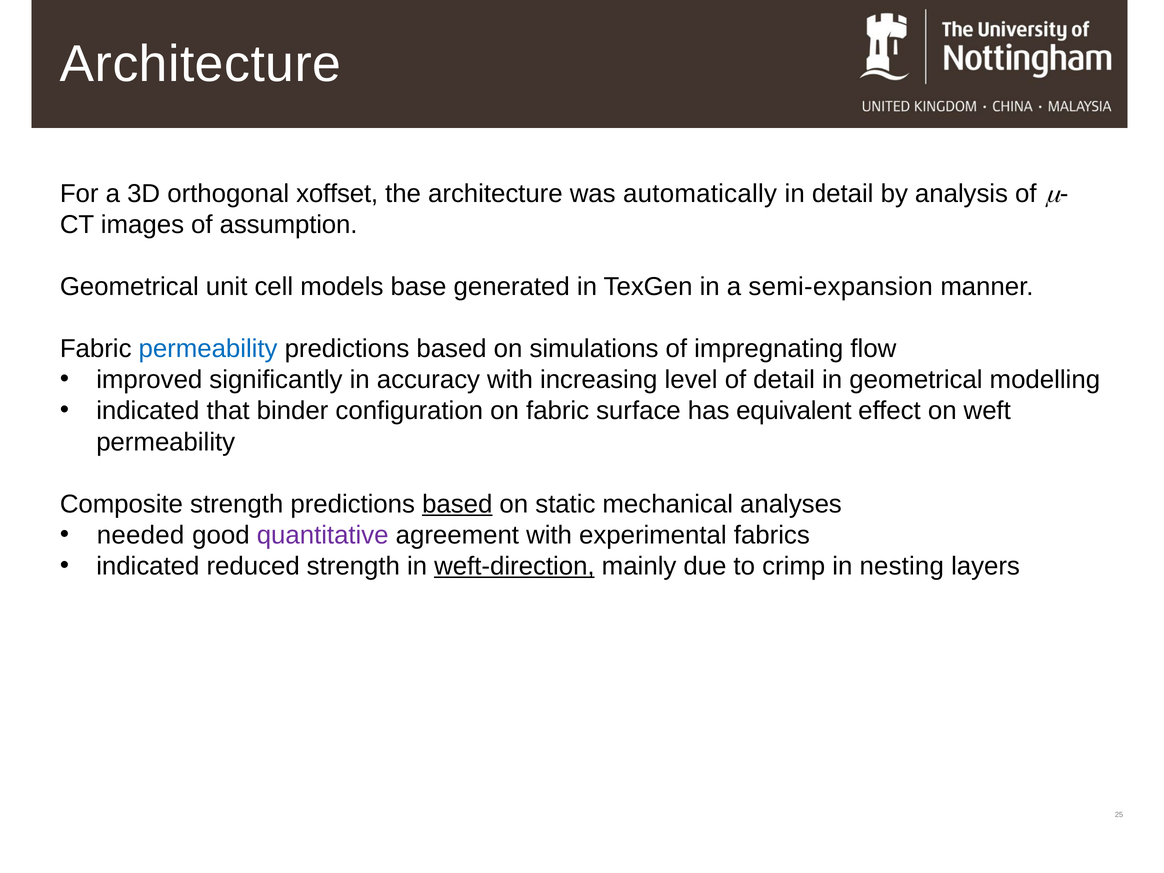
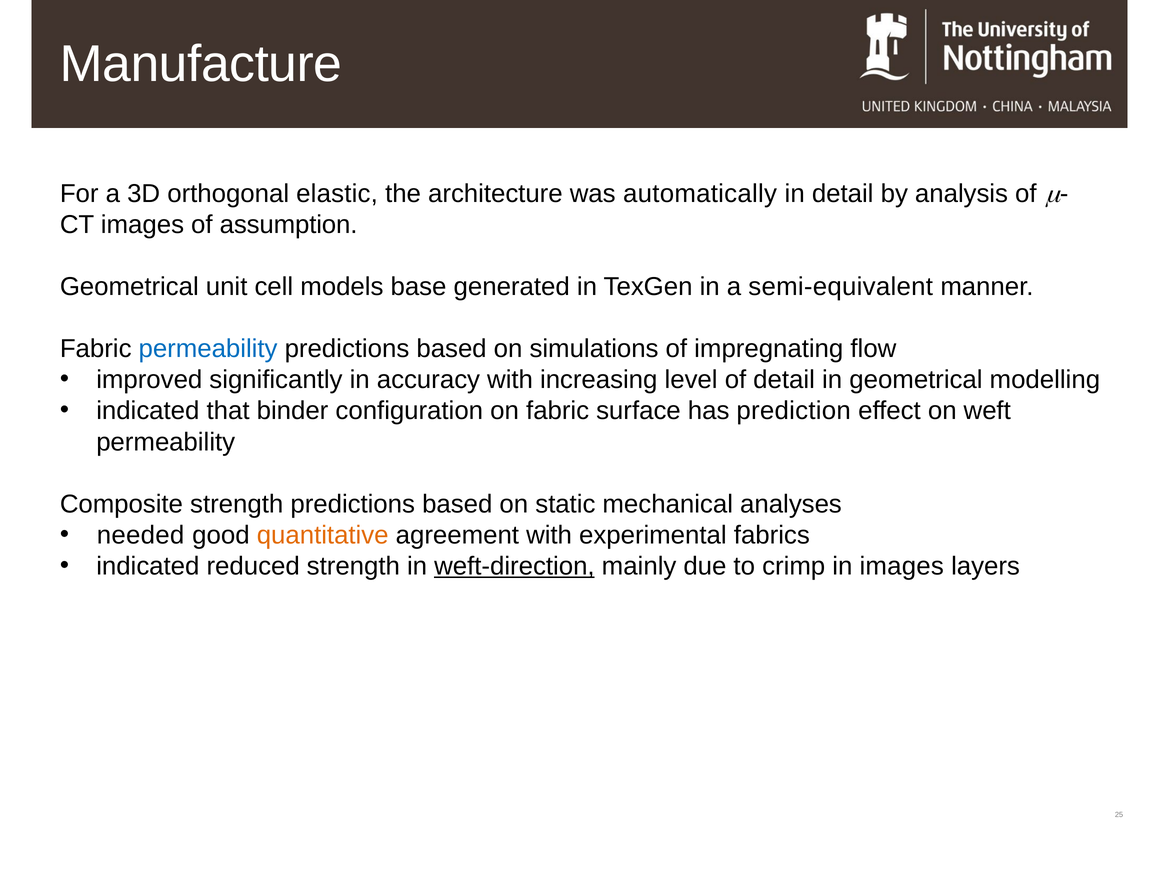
Architecture at (201, 64): Architecture -> Manufacture
xoffset: xoffset -> elastic
semi-expansion: semi-expansion -> semi-equivalent
equivalent: equivalent -> prediction
based at (457, 504) underline: present -> none
quantitative colour: purple -> orange
in nesting: nesting -> images
